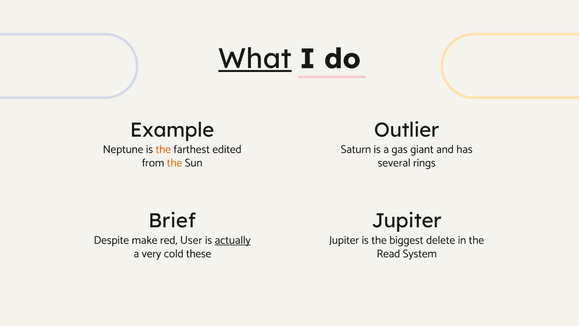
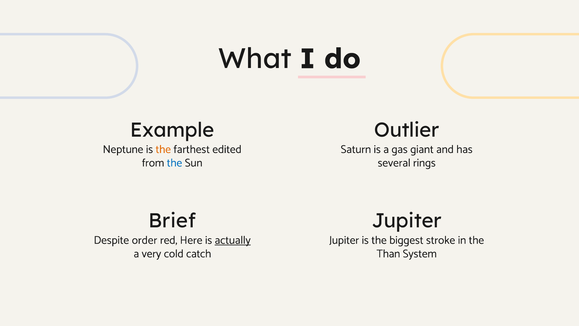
What underline: present -> none
the at (174, 163) colour: orange -> blue
make: make -> order
User: User -> Here
delete: delete -> stroke
these: these -> catch
Read: Read -> Than
